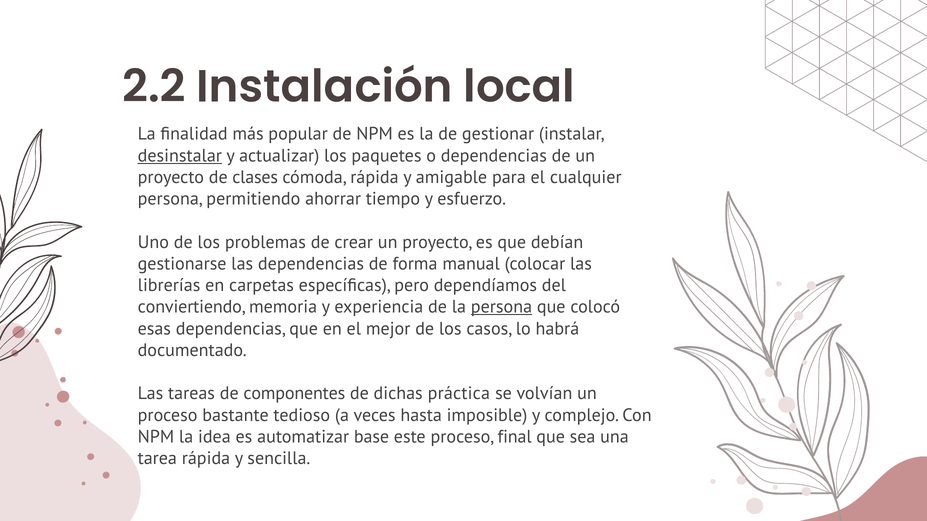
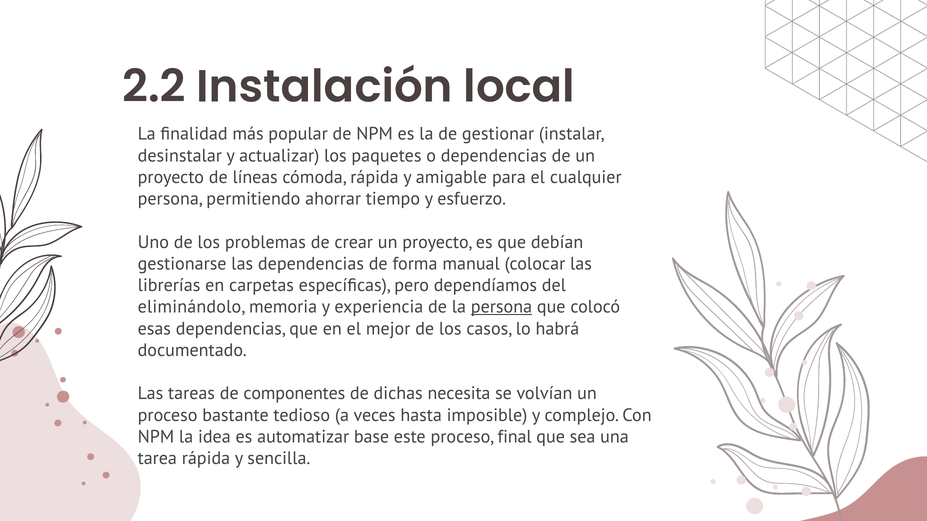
desinstalar underline: present -> none
clases: clases -> líneas
conviertiendo: conviertiendo -> eliminándolo
práctica: práctica -> necesita
